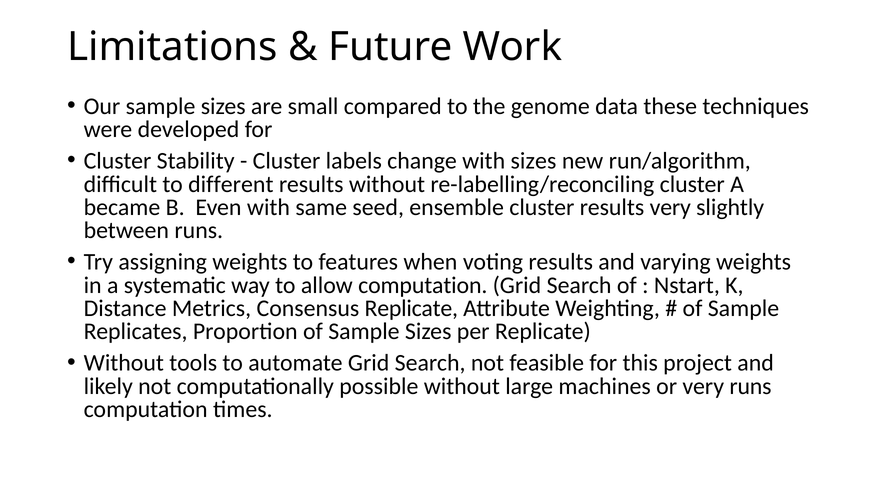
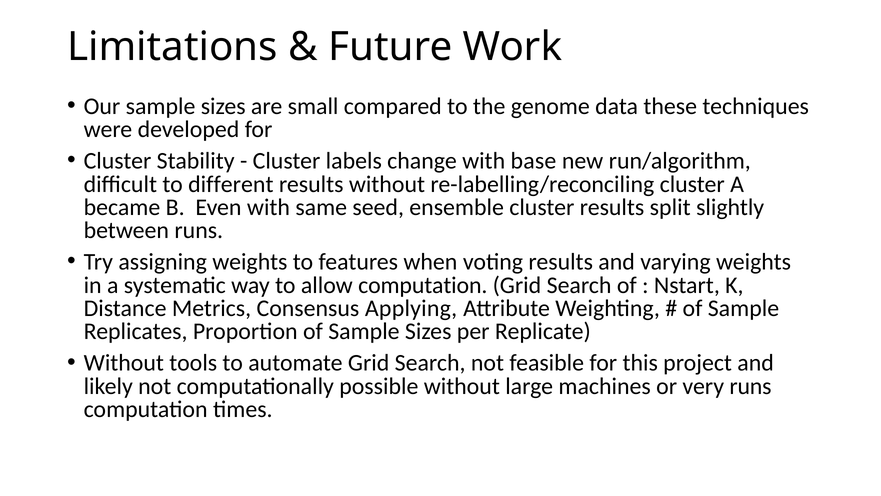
with sizes: sizes -> base
results very: very -> split
Consensus Replicate: Replicate -> Applying
